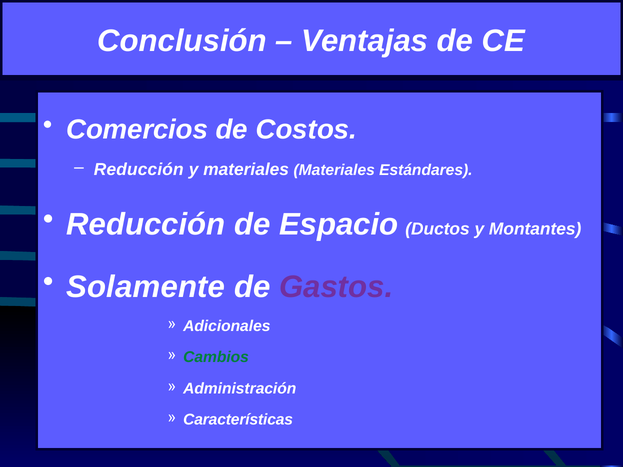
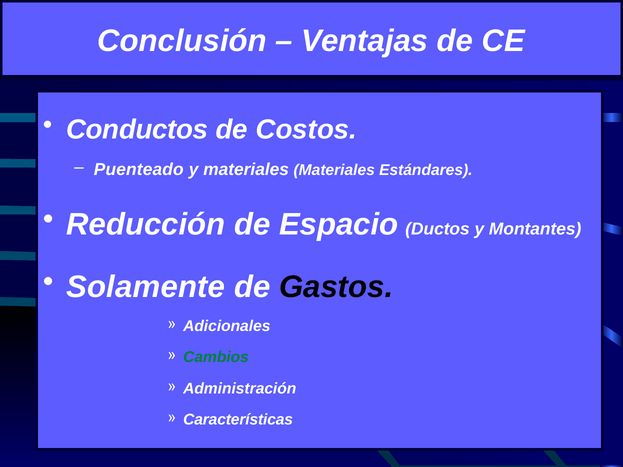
Comercios: Comercios -> Conductos
Reducción at (139, 170): Reducción -> Puenteado
Gastos colour: purple -> black
